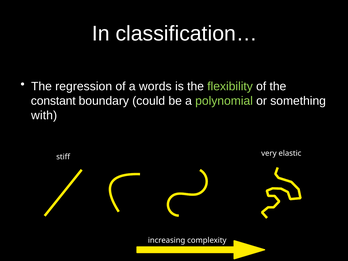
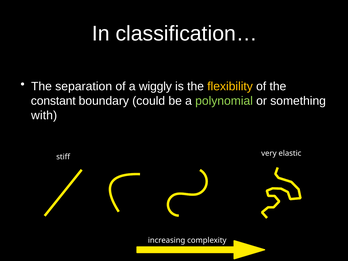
regression: regression -> separation
words: words -> wiggly
flexibility colour: light green -> yellow
